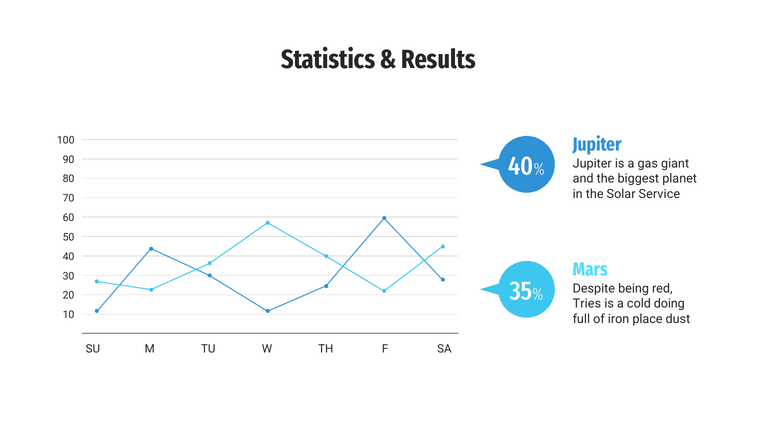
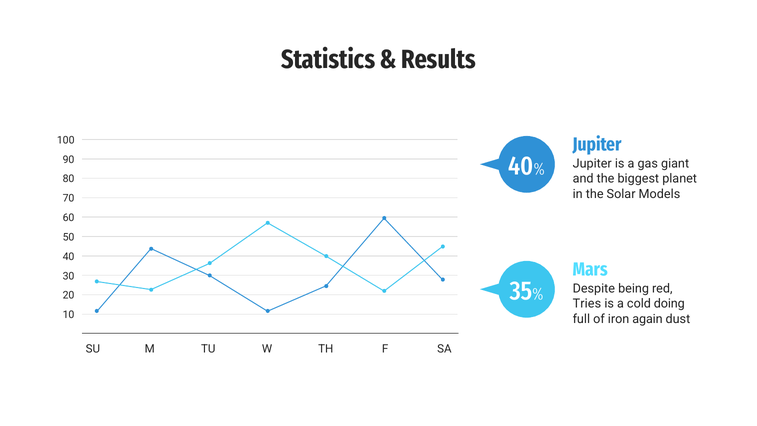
Service: Service -> Models
place: place -> again
